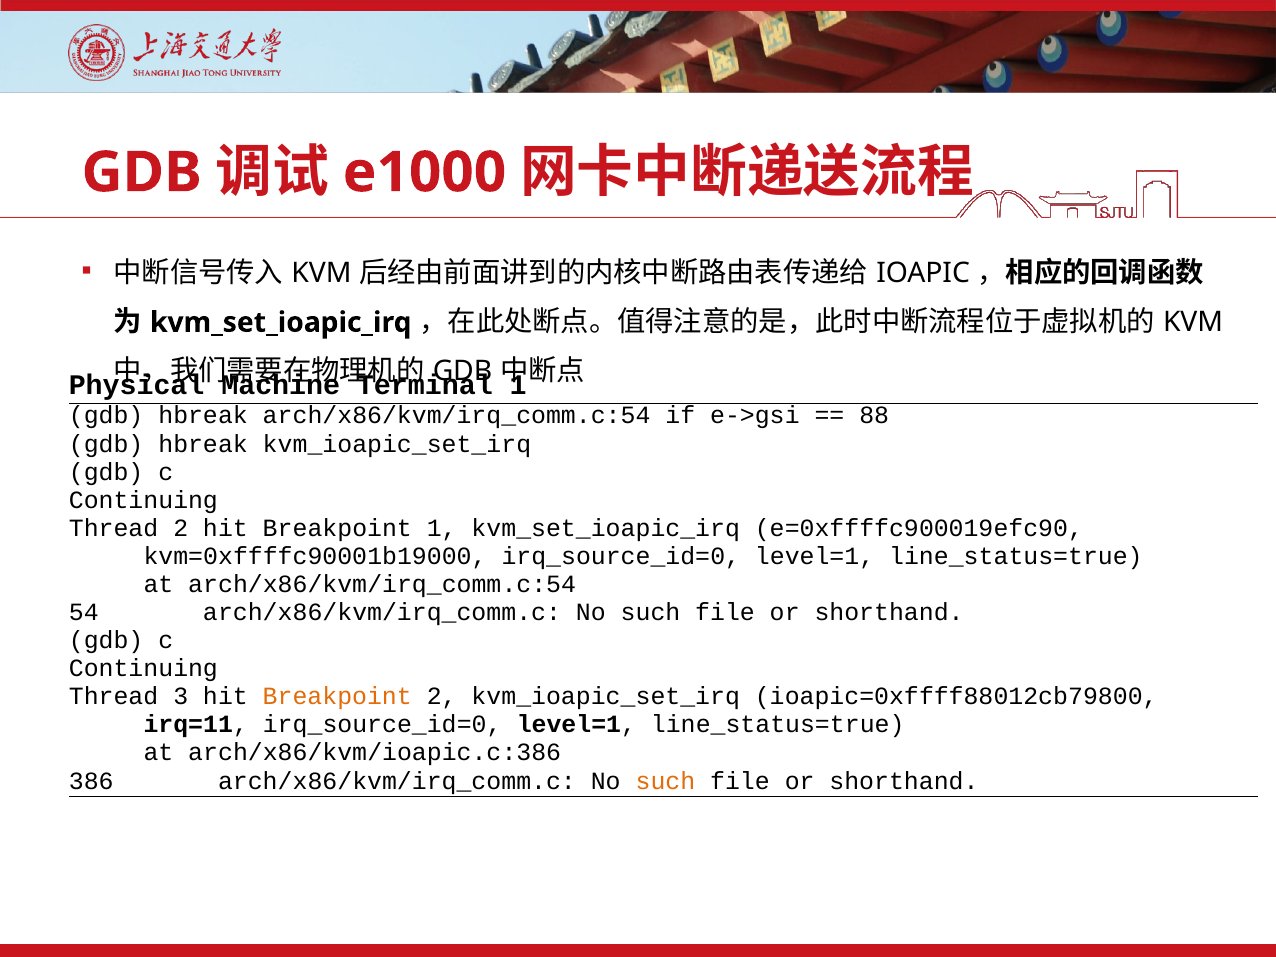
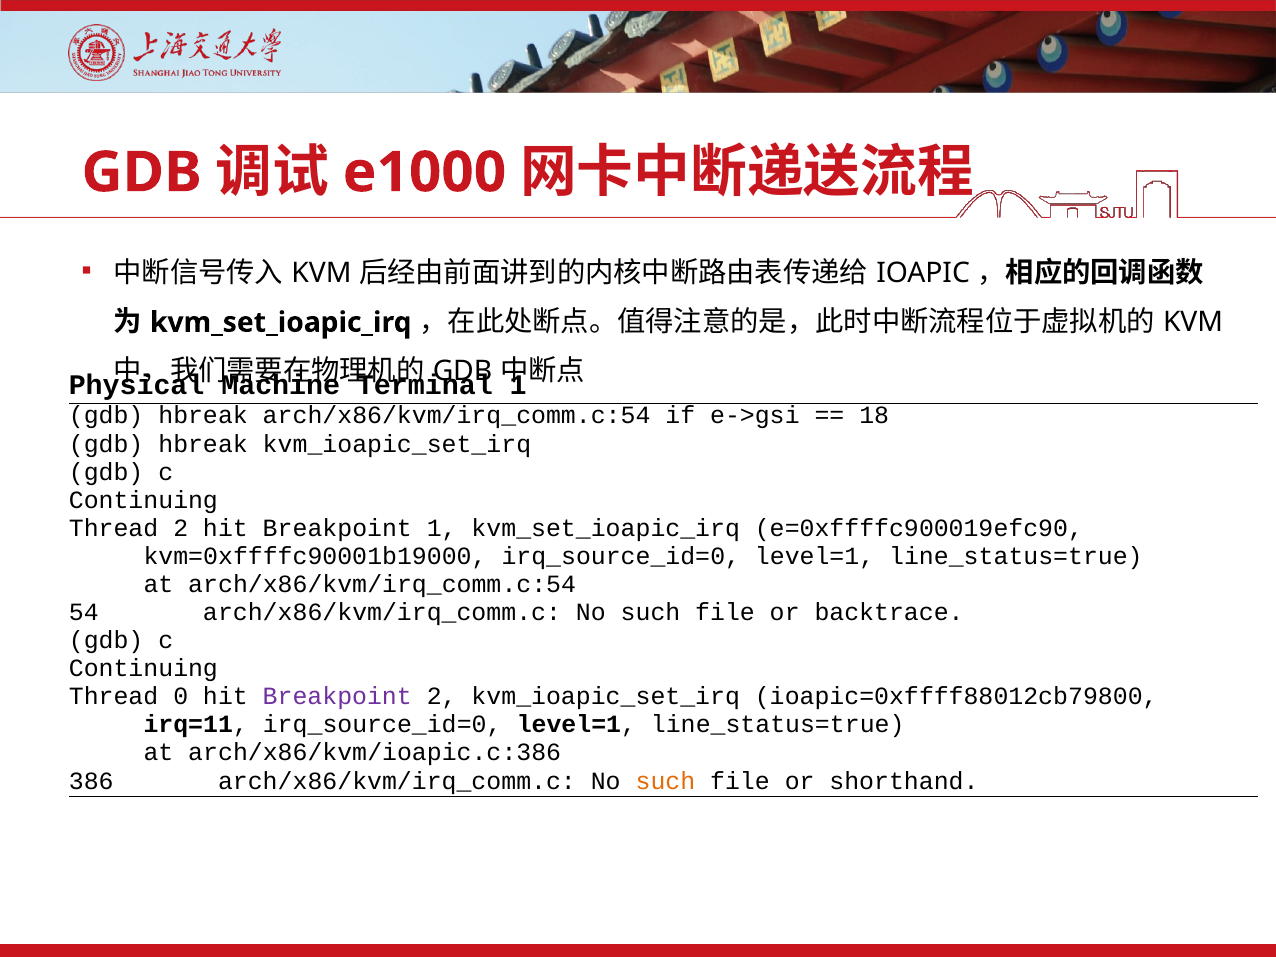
88: 88 -> 18
shorthand at (889, 612): shorthand -> backtrace
3: 3 -> 0
Breakpoint at (337, 697) colour: orange -> purple
